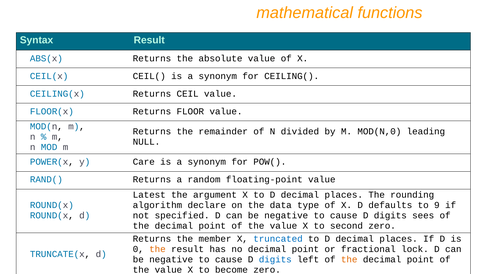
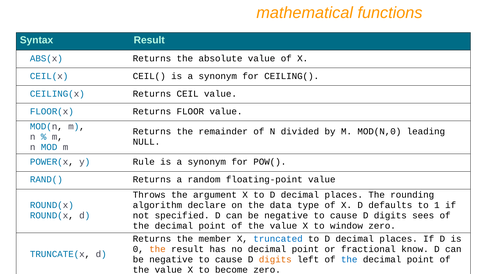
Care: Care -> Rule
Latest: Latest -> Throws
9: 9 -> 1
second: second -> window
lock: lock -> know
digits at (275, 259) colour: blue -> orange
the at (349, 259) colour: orange -> blue
